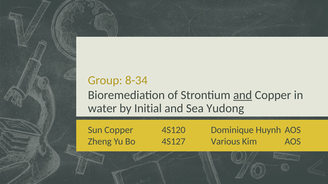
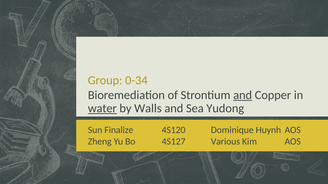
8-34: 8-34 -> 0-34
water underline: none -> present
Initial: Initial -> Walls
Sun Copper: Copper -> Finalize
